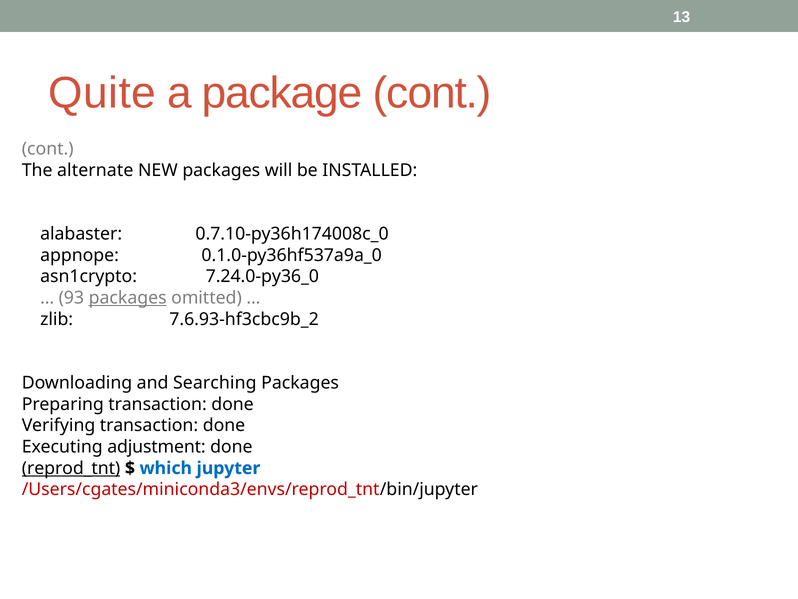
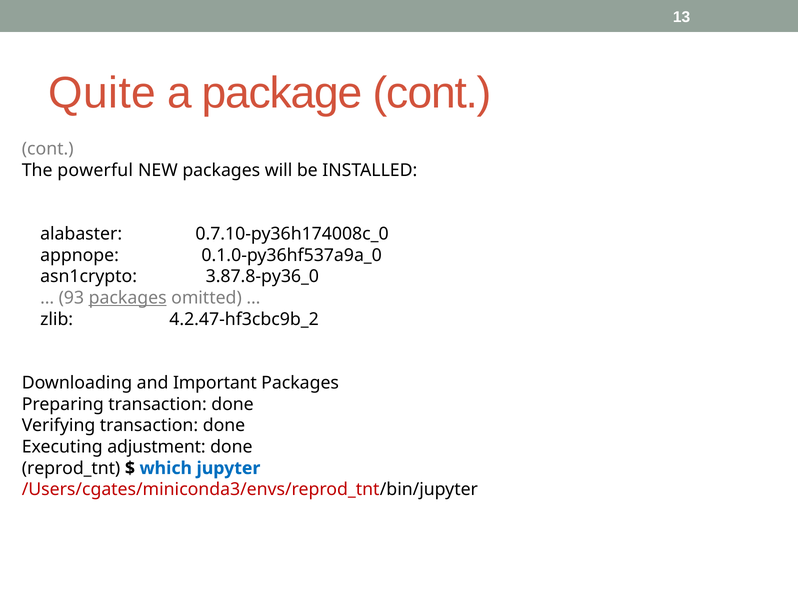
alternate: alternate -> powerful
7.24.0-py36_0: 7.24.0-py36_0 -> 3.87.8-py36_0
7.6.93-hf3cbc9b_2: 7.6.93-hf3cbc9b_2 -> 4.2.47-hf3cbc9b_2
Searching: Searching -> Important
reprod_tnt underline: present -> none
